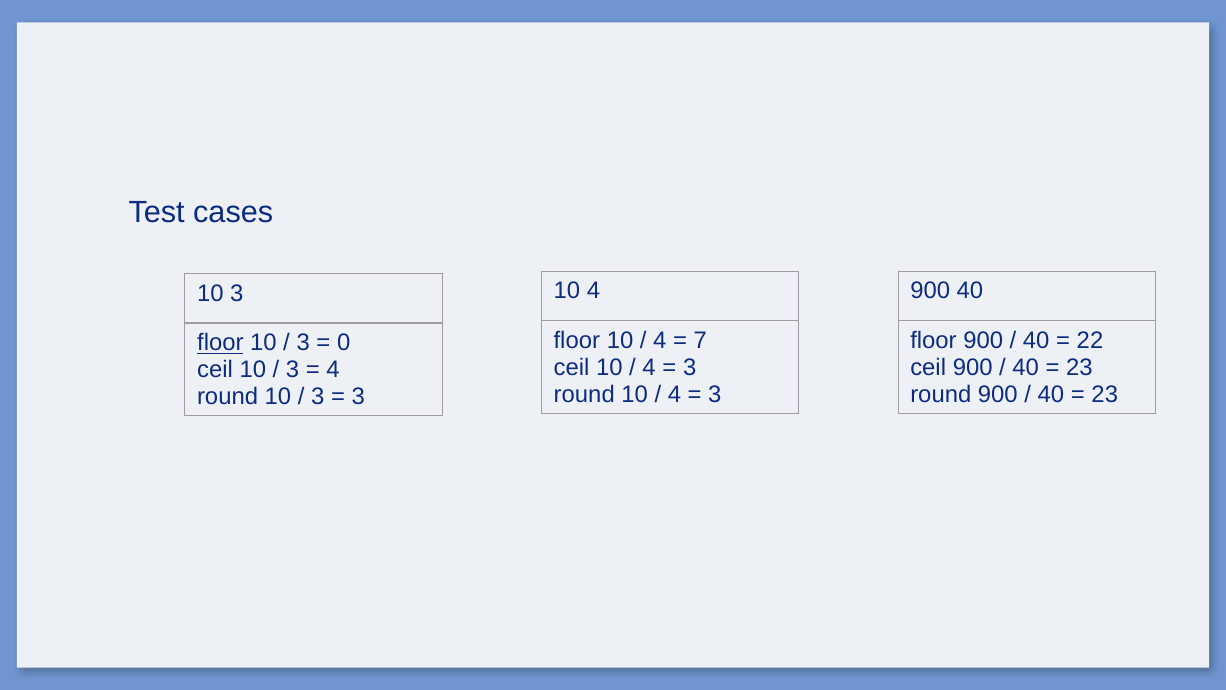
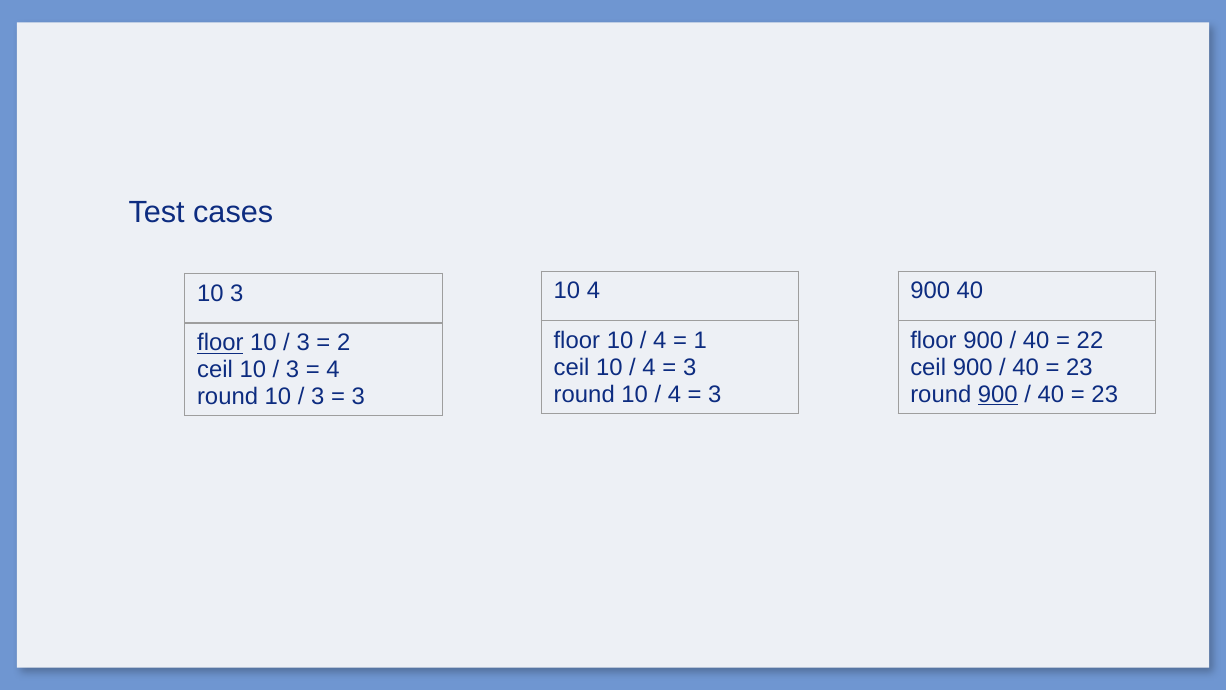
7: 7 -> 1
0: 0 -> 2
900 at (998, 394) underline: none -> present
